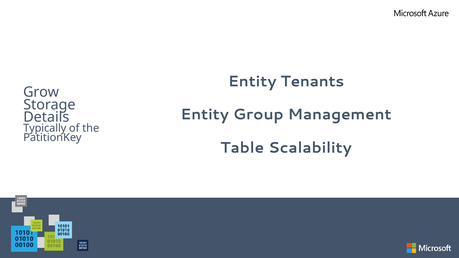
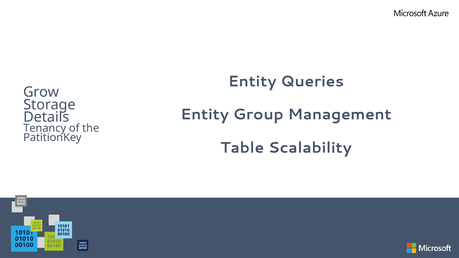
Tenants: Tenants -> Queries
Typically: Typically -> Tenancy
